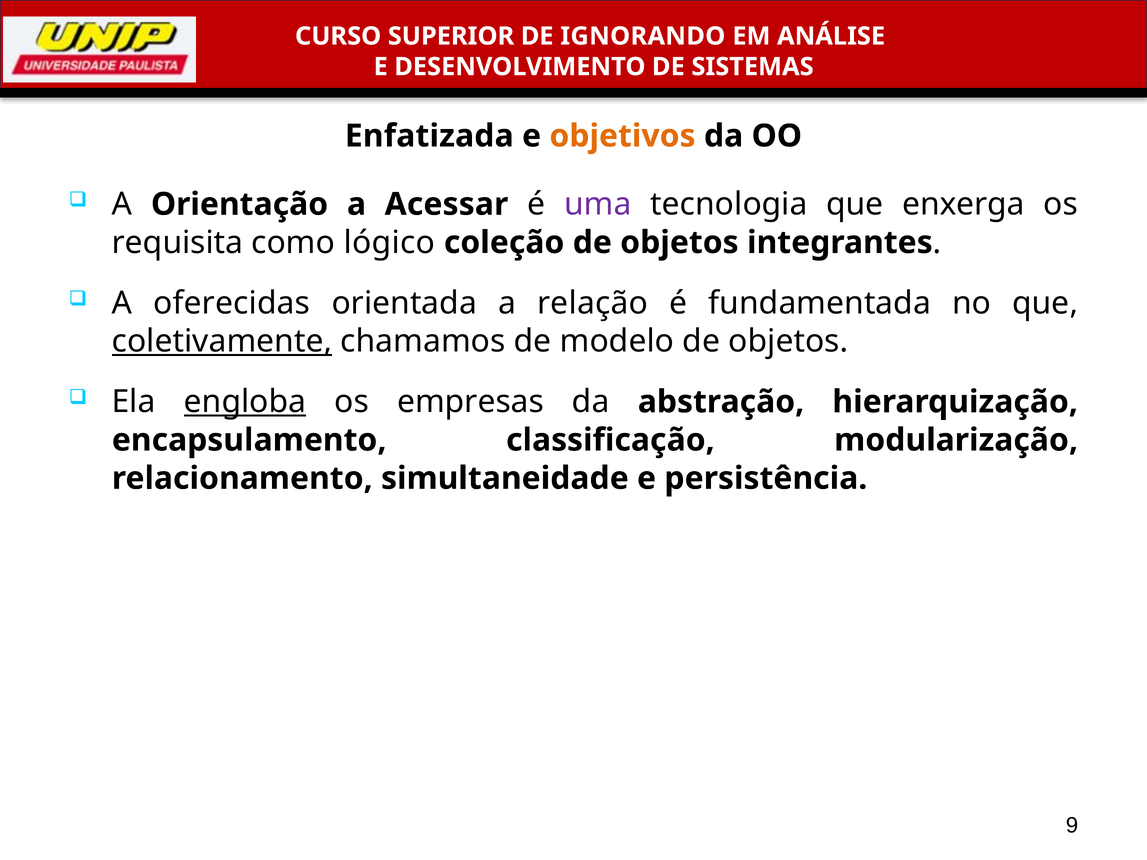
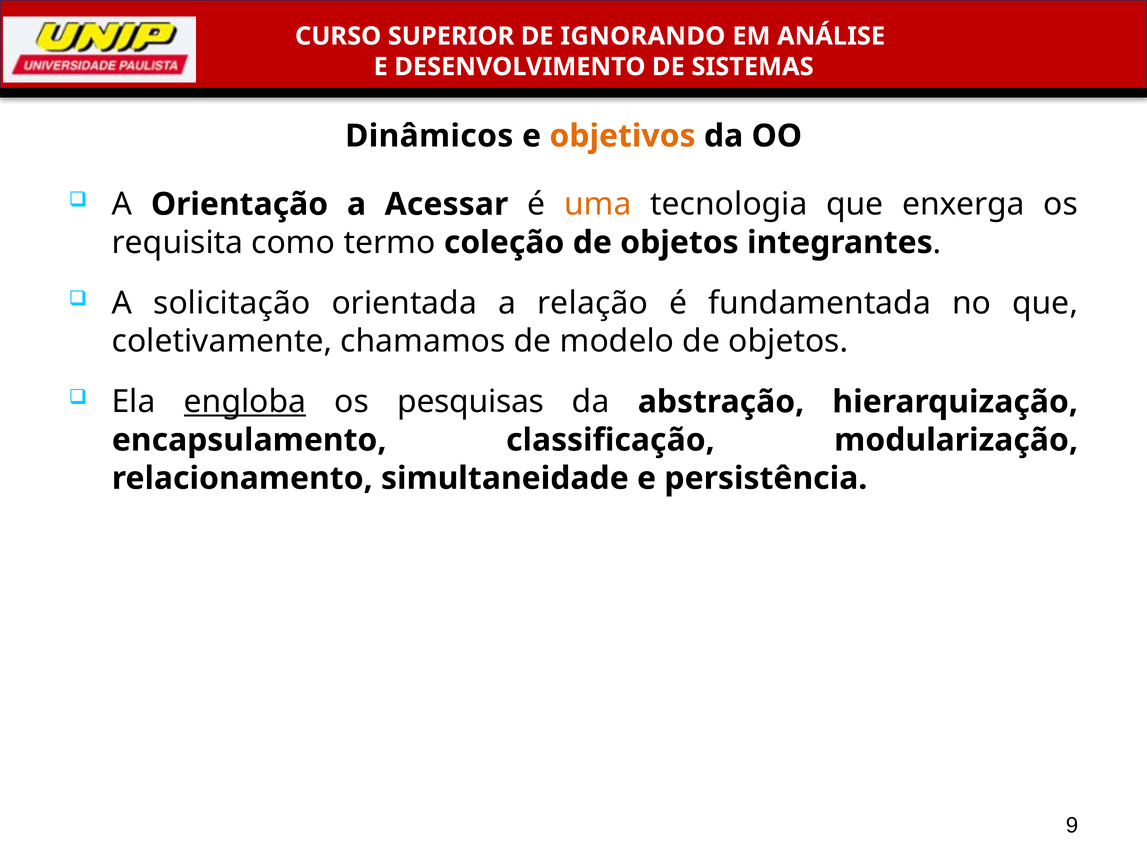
Enfatizada: Enfatizada -> Dinâmicos
uma colour: purple -> orange
lógico: lógico -> termo
oferecidas: oferecidas -> solicitação
coletivamente underline: present -> none
empresas: empresas -> pesquisas
